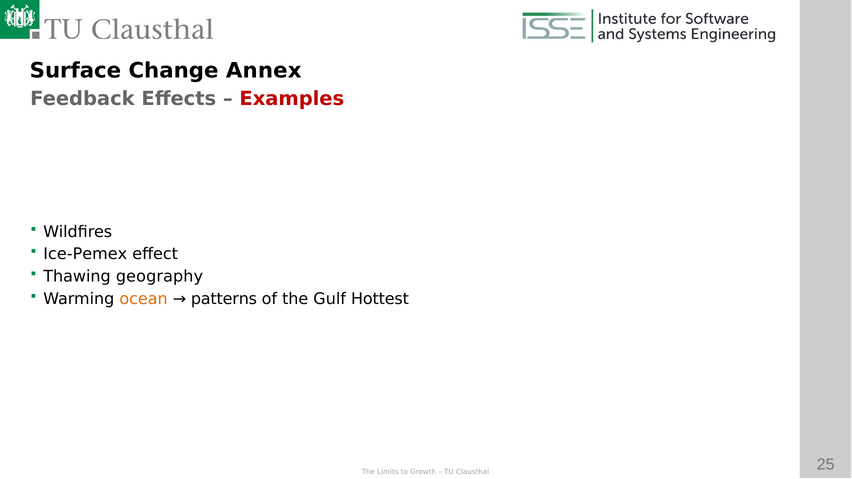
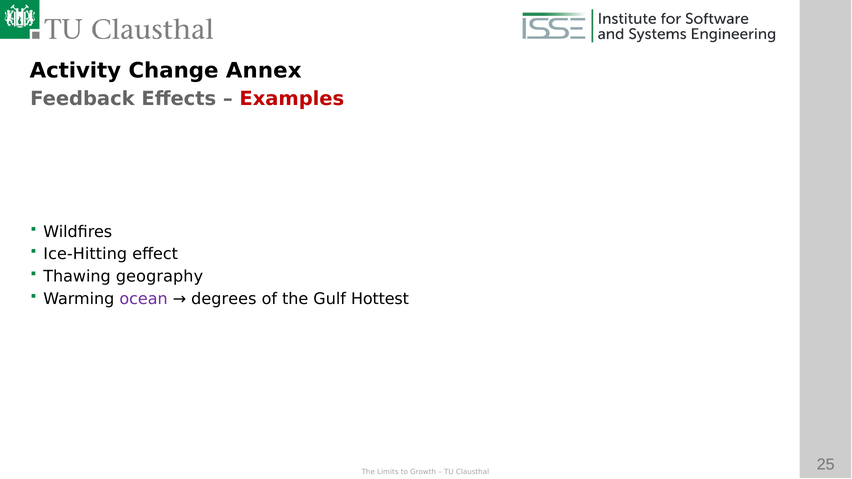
Surface: Surface -> Activity
Ice-Pemex: Ice-Pemex -> Ice-Hitting
ocean colour: orange -> purple
patterns: patterns -> degrees
